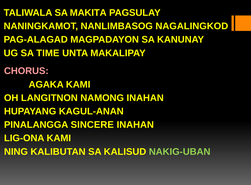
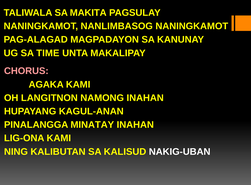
NANLIMBASOG NAGALINGKOD: NAGALINGKOD -> NANINGKAMOT
SINCERE: SINCERE -> MINATAY
NAKIG-UBAN colour: light green -> white
